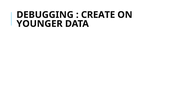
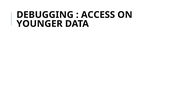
CREATE: CREATE -> ACCESS
